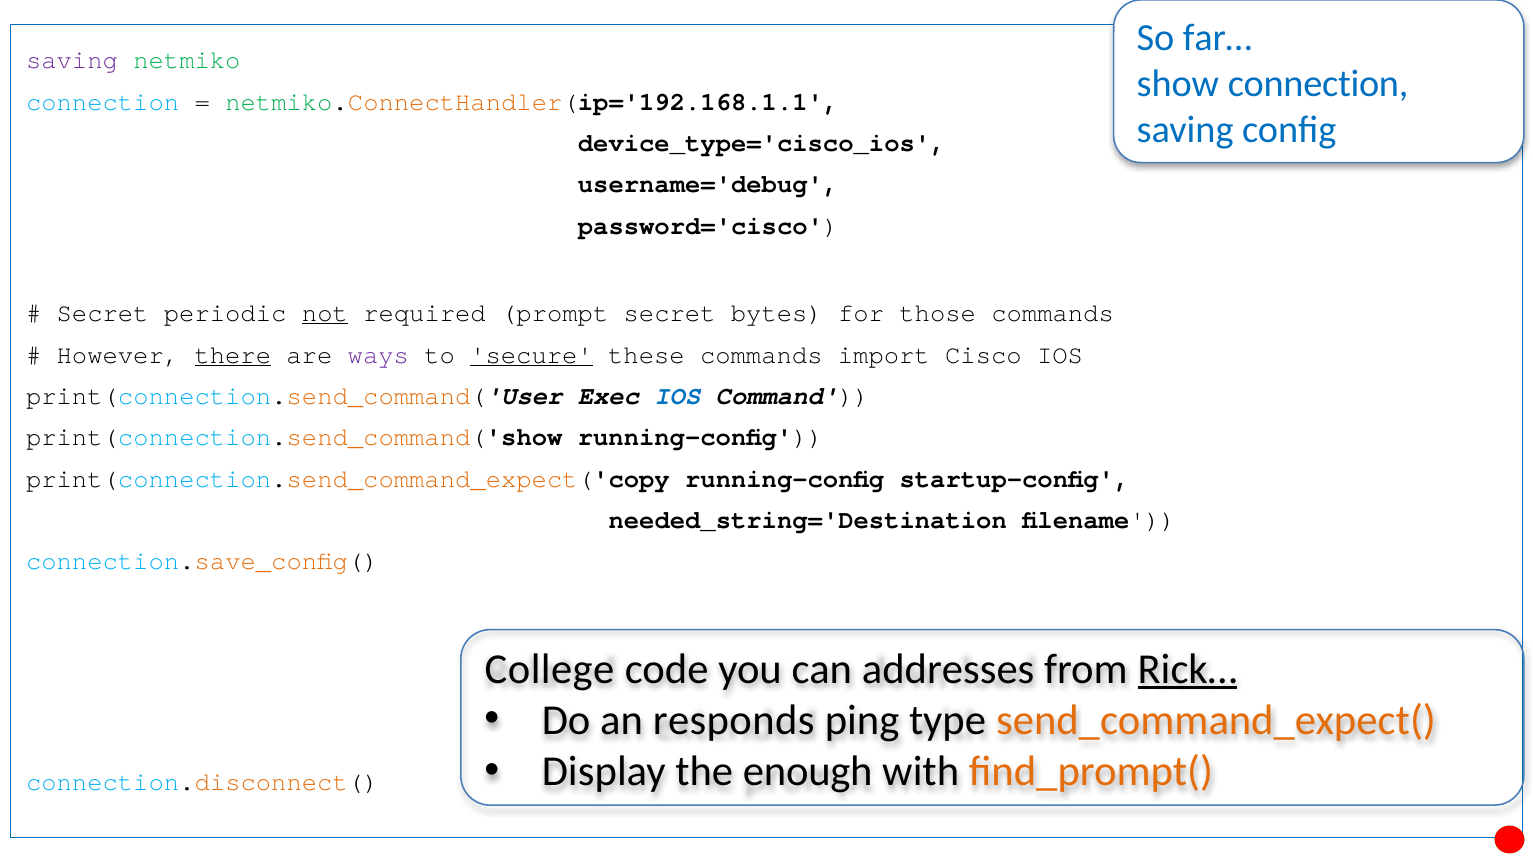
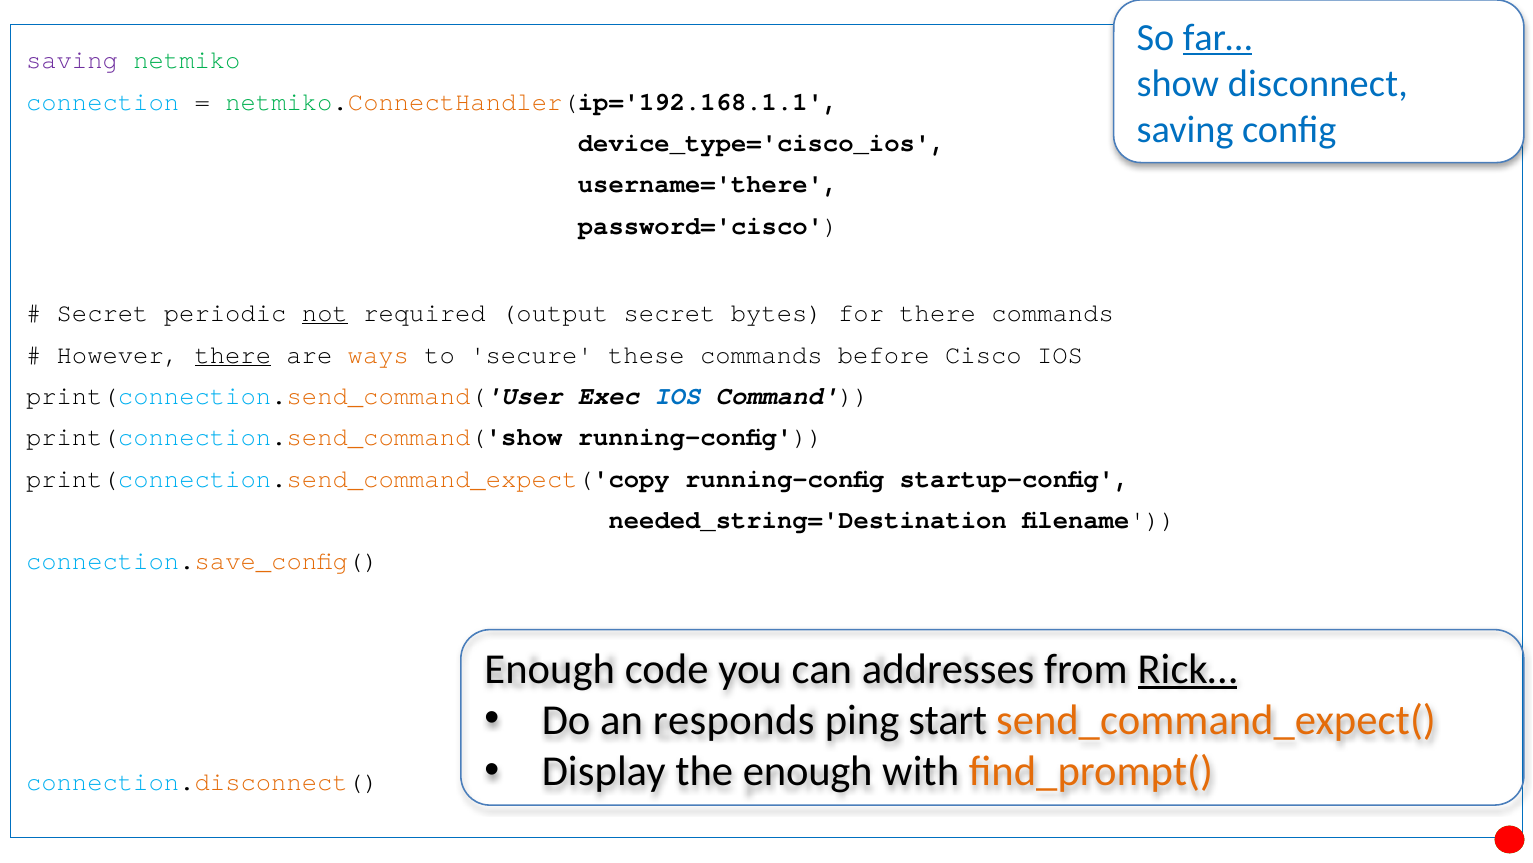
far… underline: none -> present
show connection: connection -> disconnect
username='debug: username='debug -> username='there
prompt: prompt -> output
for those: those -> there
ways colour: purple -> orange
secure underline: present -> none
import: import -> before
College at (550, 669): College -> Enough
type: type -> start
